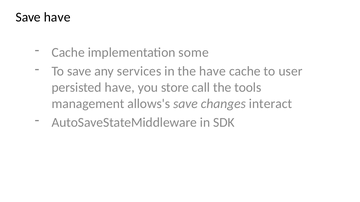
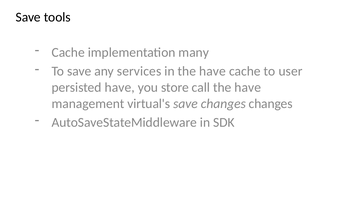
Save have: have -> tools
some: some -> many
call the tools: tools -> have
allows's: allows's -> virtual's
changes interact: interact -> changes
